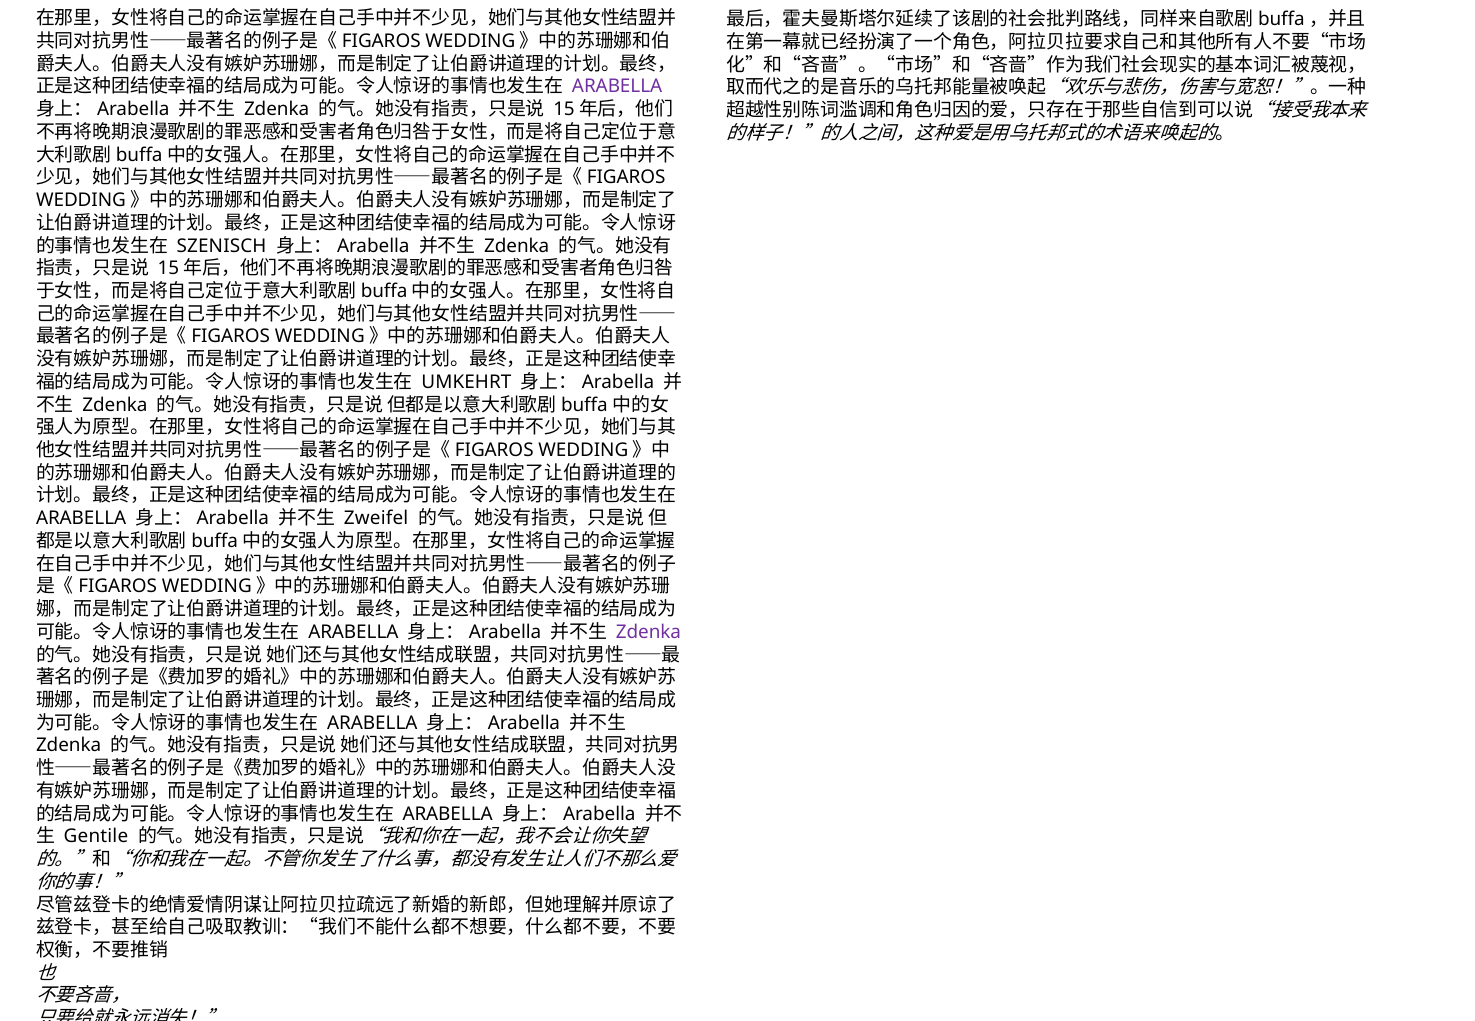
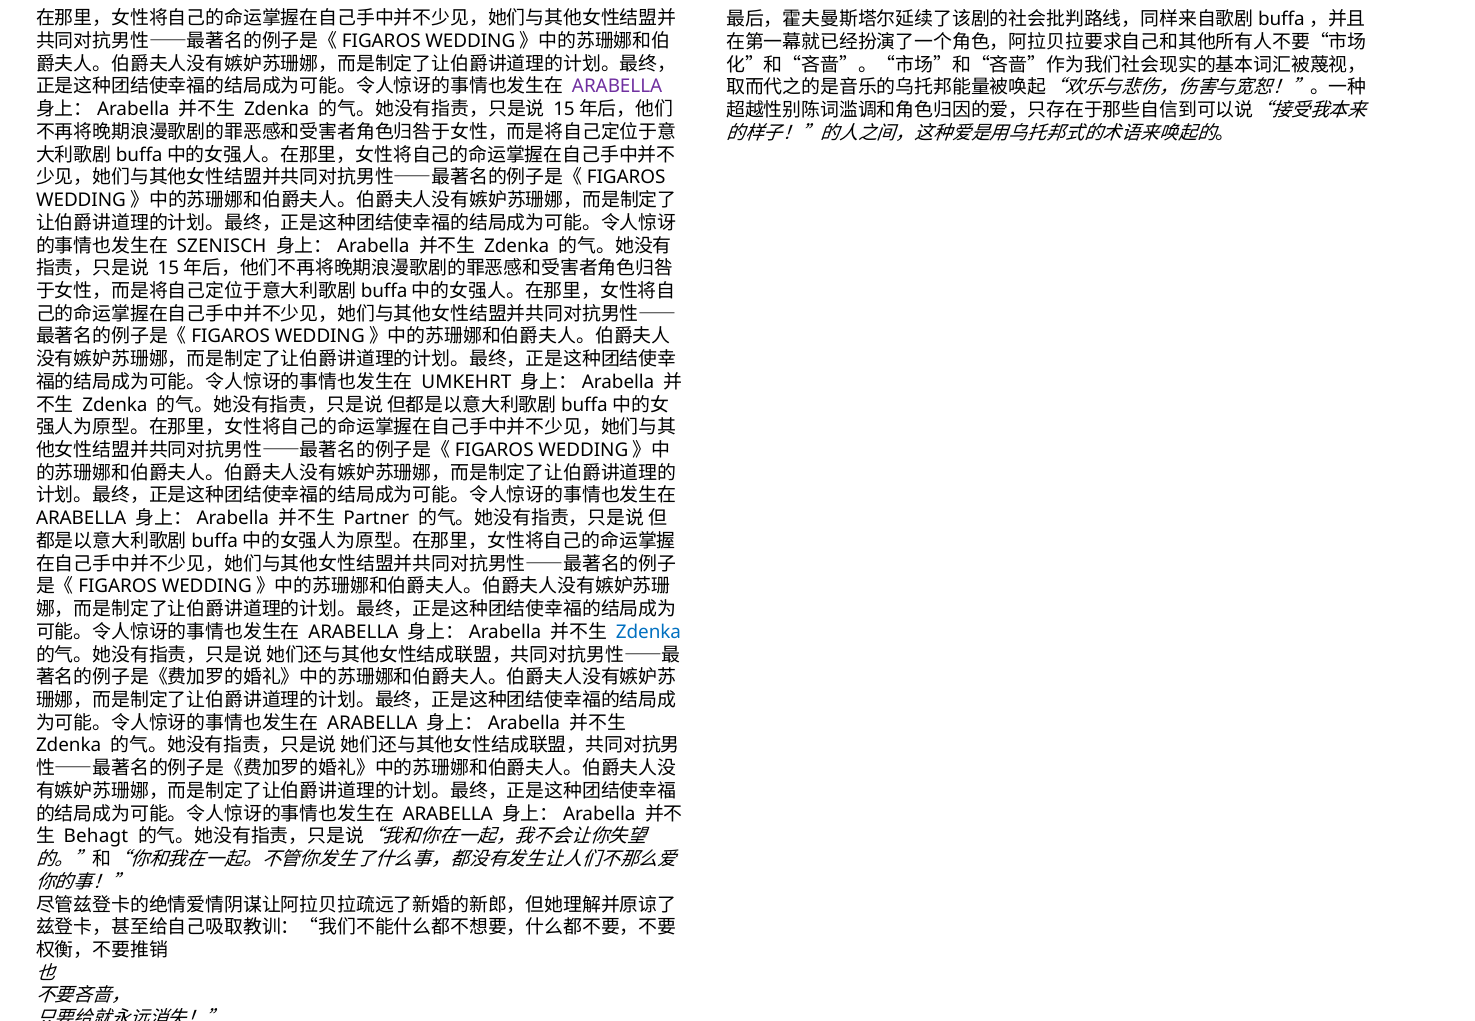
Zweifel: Zweifel -> Partner
Zdenka at (648, 632) colour: purple -> blue
Gentile: Gentile -> Behagt
